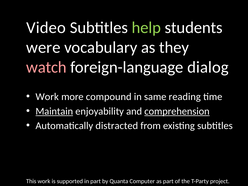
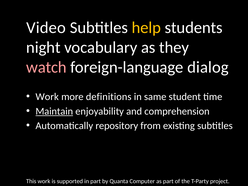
help colour: light green -> yellow
were: were -> night
compound: compound -> definitions
reading: reading -> student
comprehension underline: present -> none
distracted: distracted -> repository
